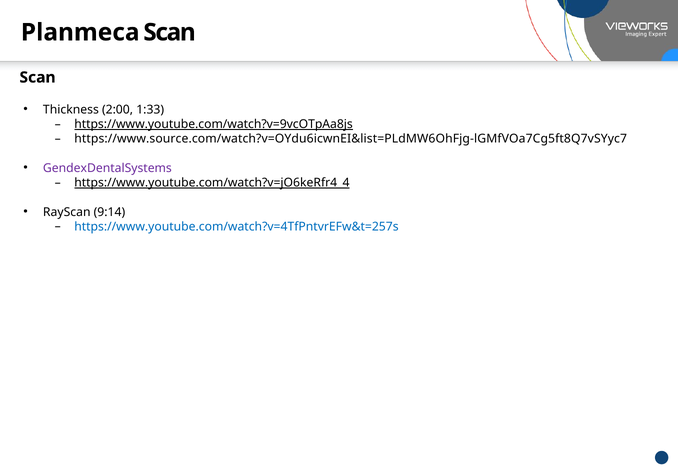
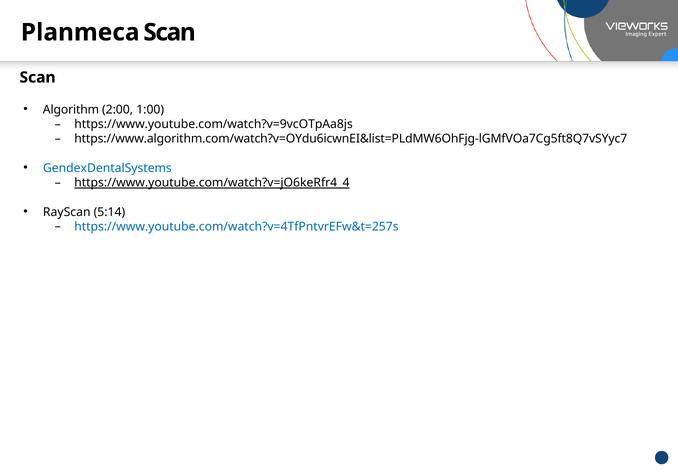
Thickness: Thickness -> Algorithm
1:33: 1:33 -> 1:00
https://www.youtube.com/watch?v=9vcOTpAa8js underline: present -> none
https://www.source.com/watch?v=OYdu6icwnEI&list=PLdMW6OhFjg-lGMfVOa7Cg5ft8Q7vSYyc7: https://www.source.com/watch?v=OYdu6icwnEI&list=PLdMW6OhFjg-lGMfVOa7Cg5ft8Q7vSYyc7 -> https://www.algorithm.com/watch?v=OYdu6icwnEI&list=PLdMW6OhFjg-lGMfVOa7Cg5ft8Q7vSYyc7
GendexDentalSystems colour: purple -> blue
9:14: 9:14 -> 5:14
